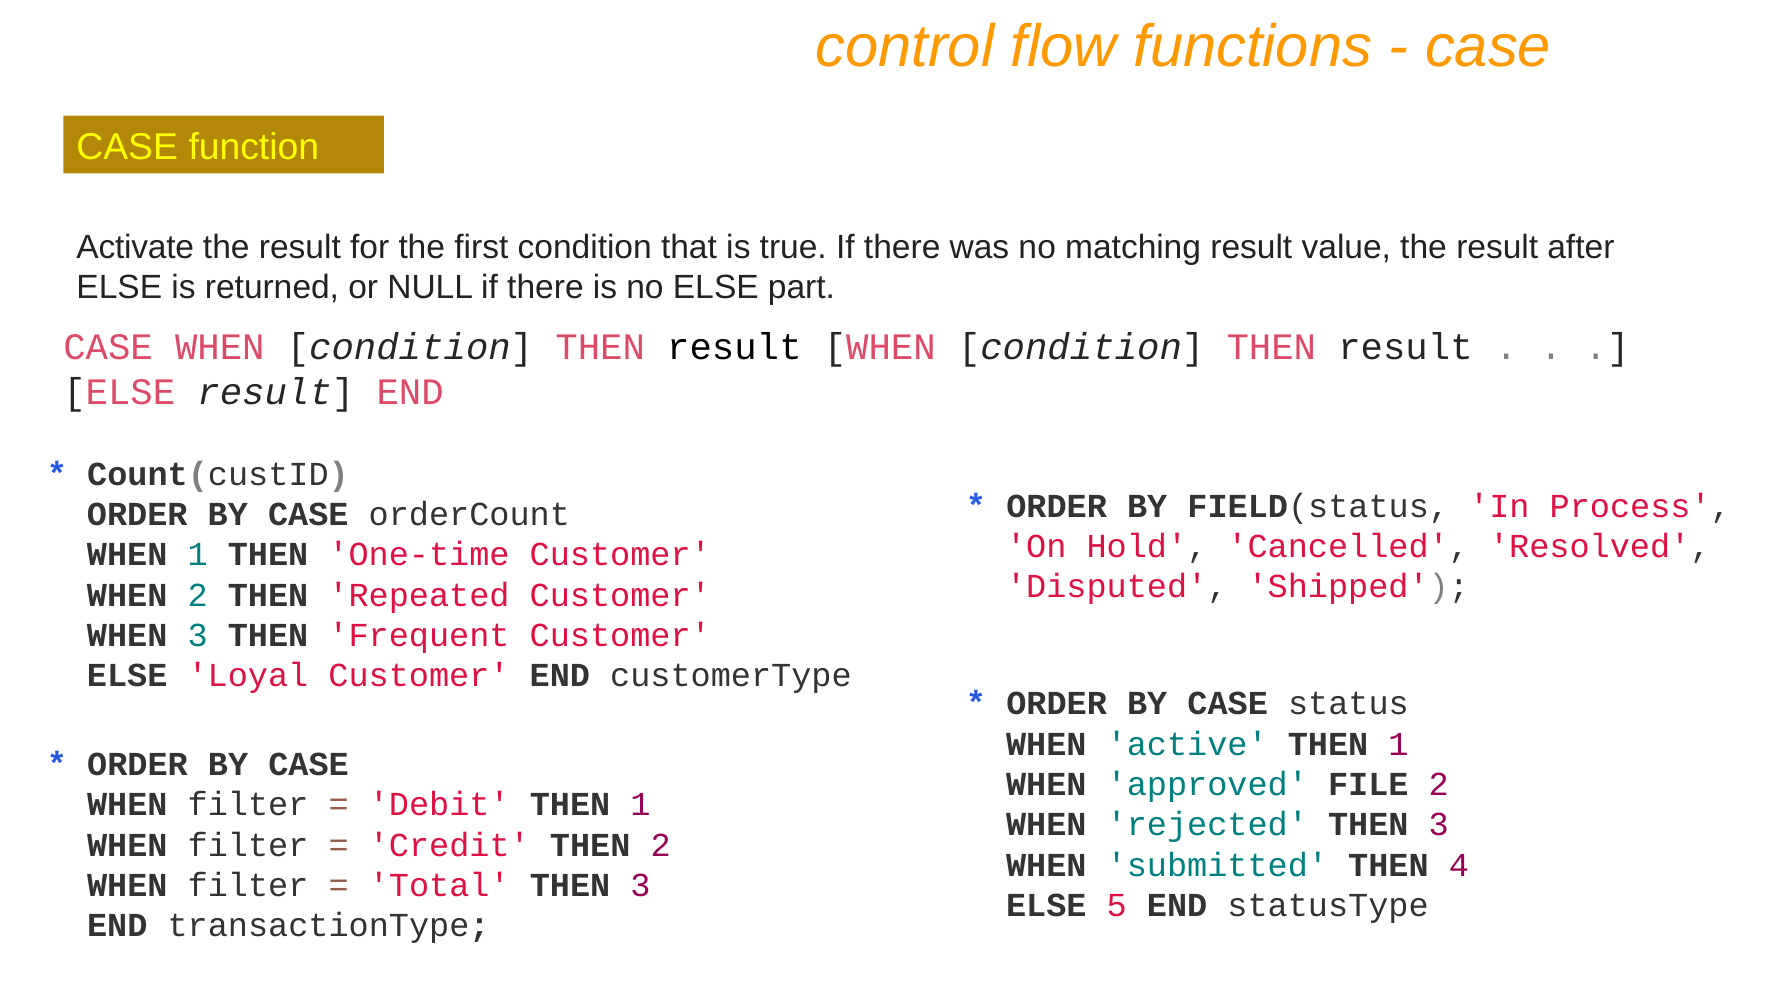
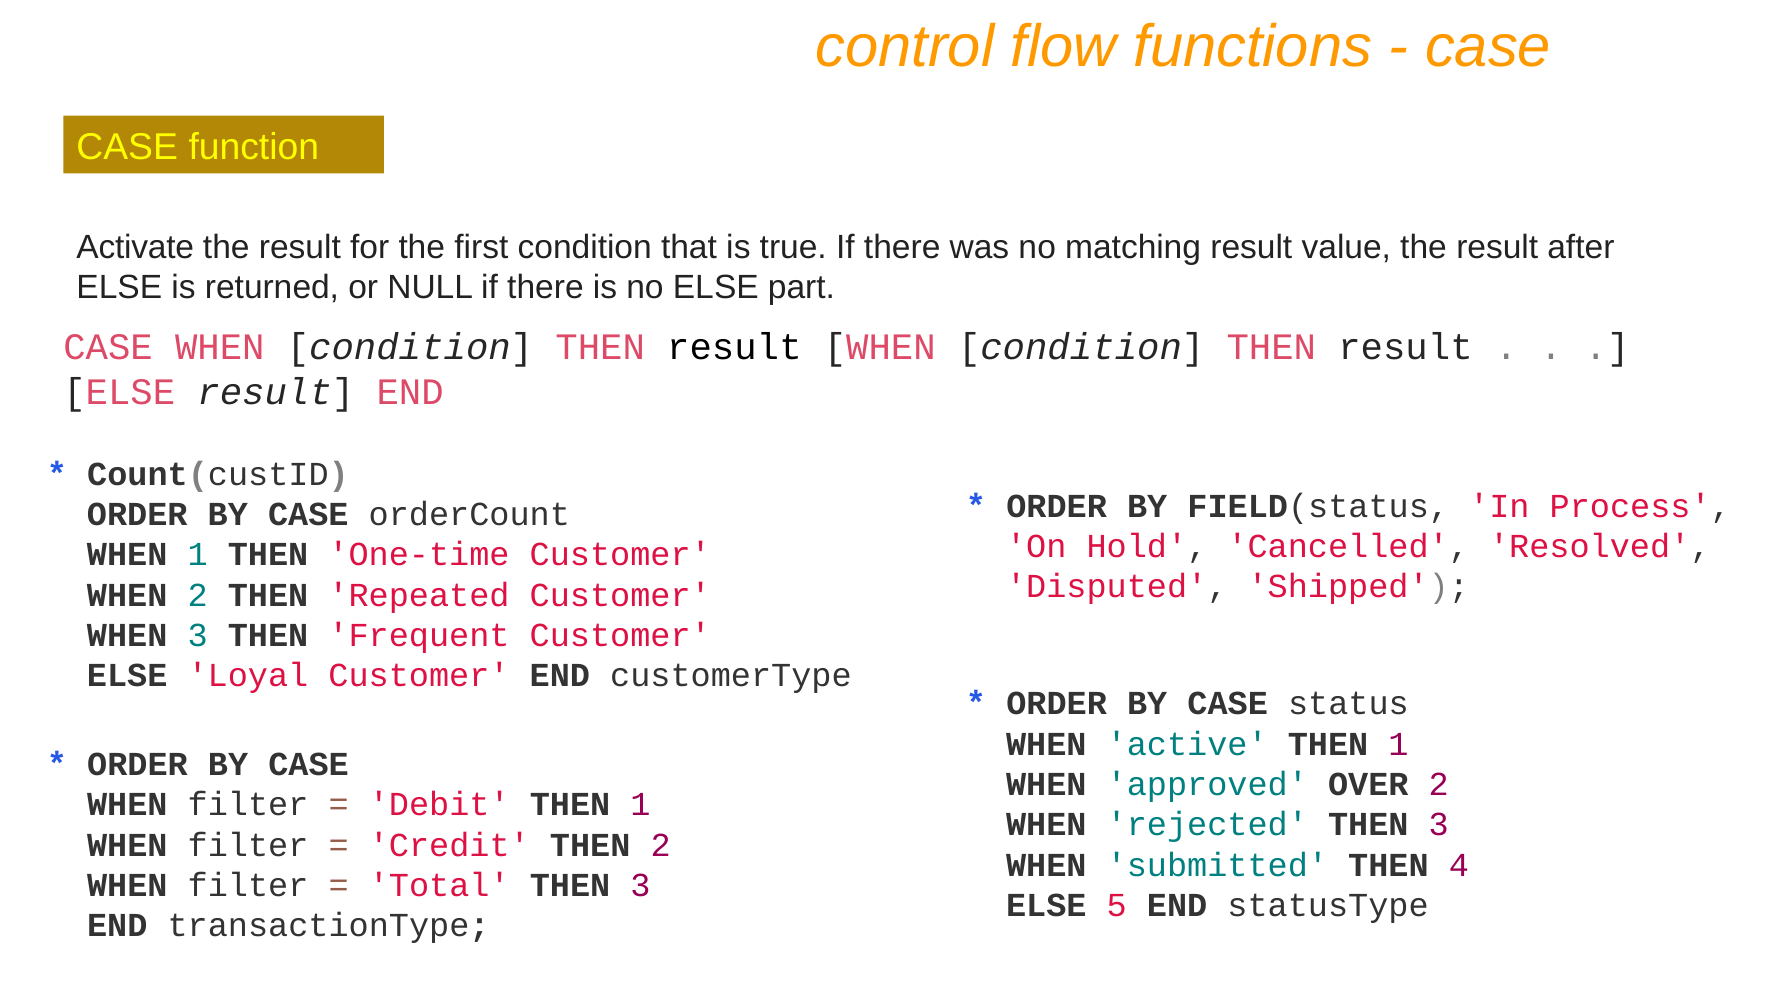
FILE: FILE -> OVER
